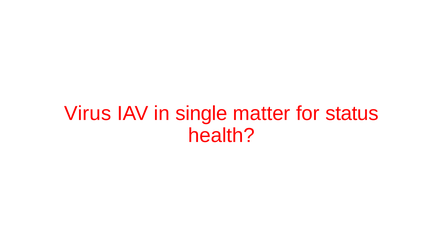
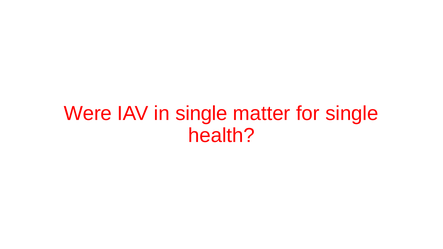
Virus: Virus -> Were
for status: status -> single
